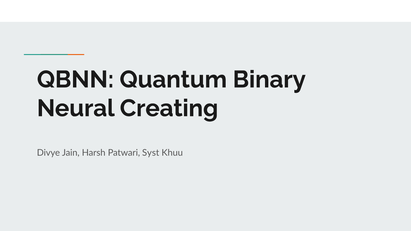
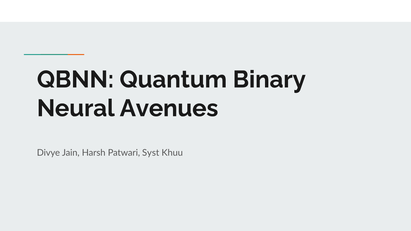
Creating: Creating -> Avenues
